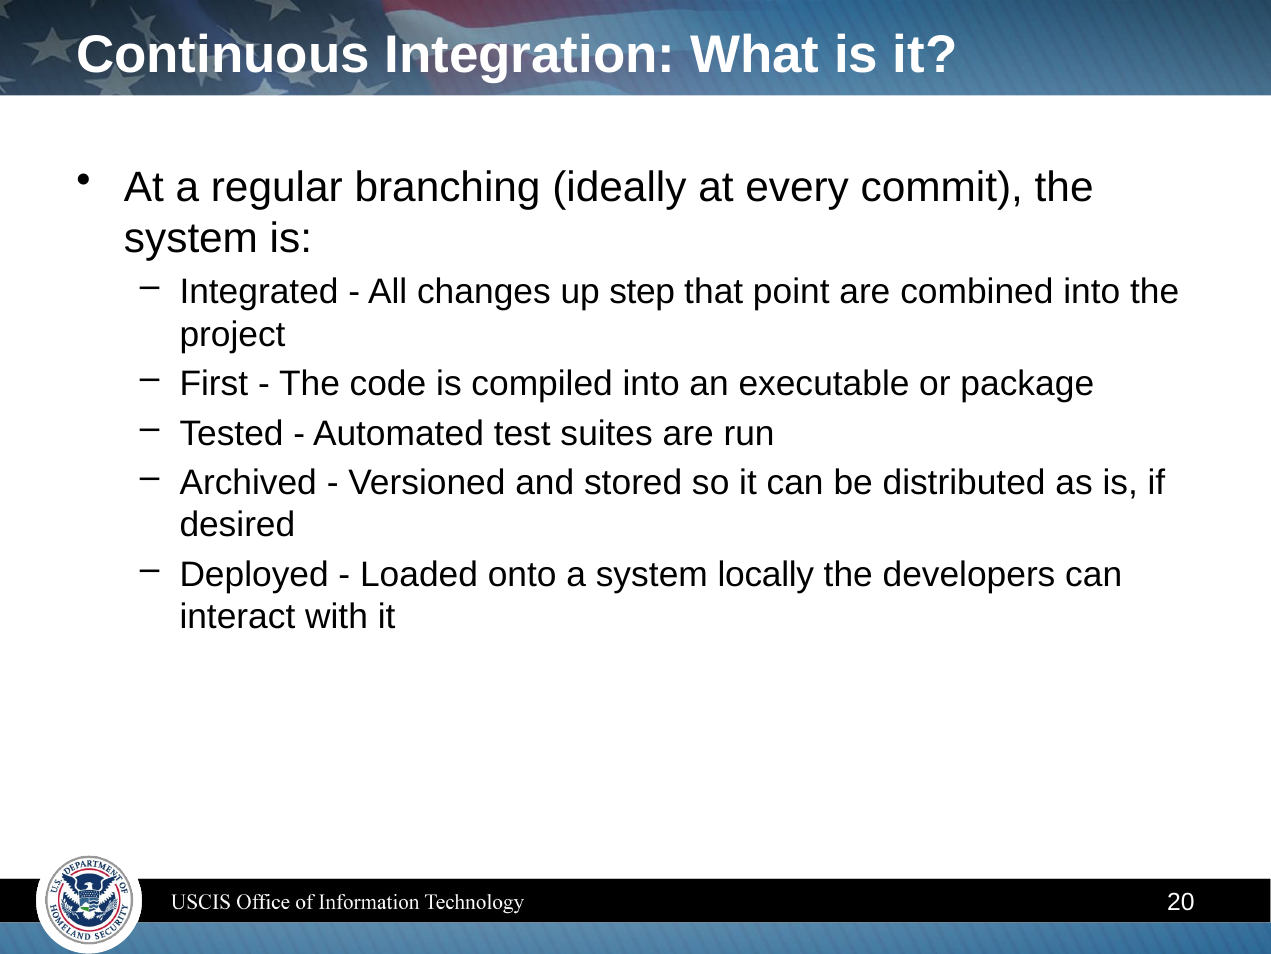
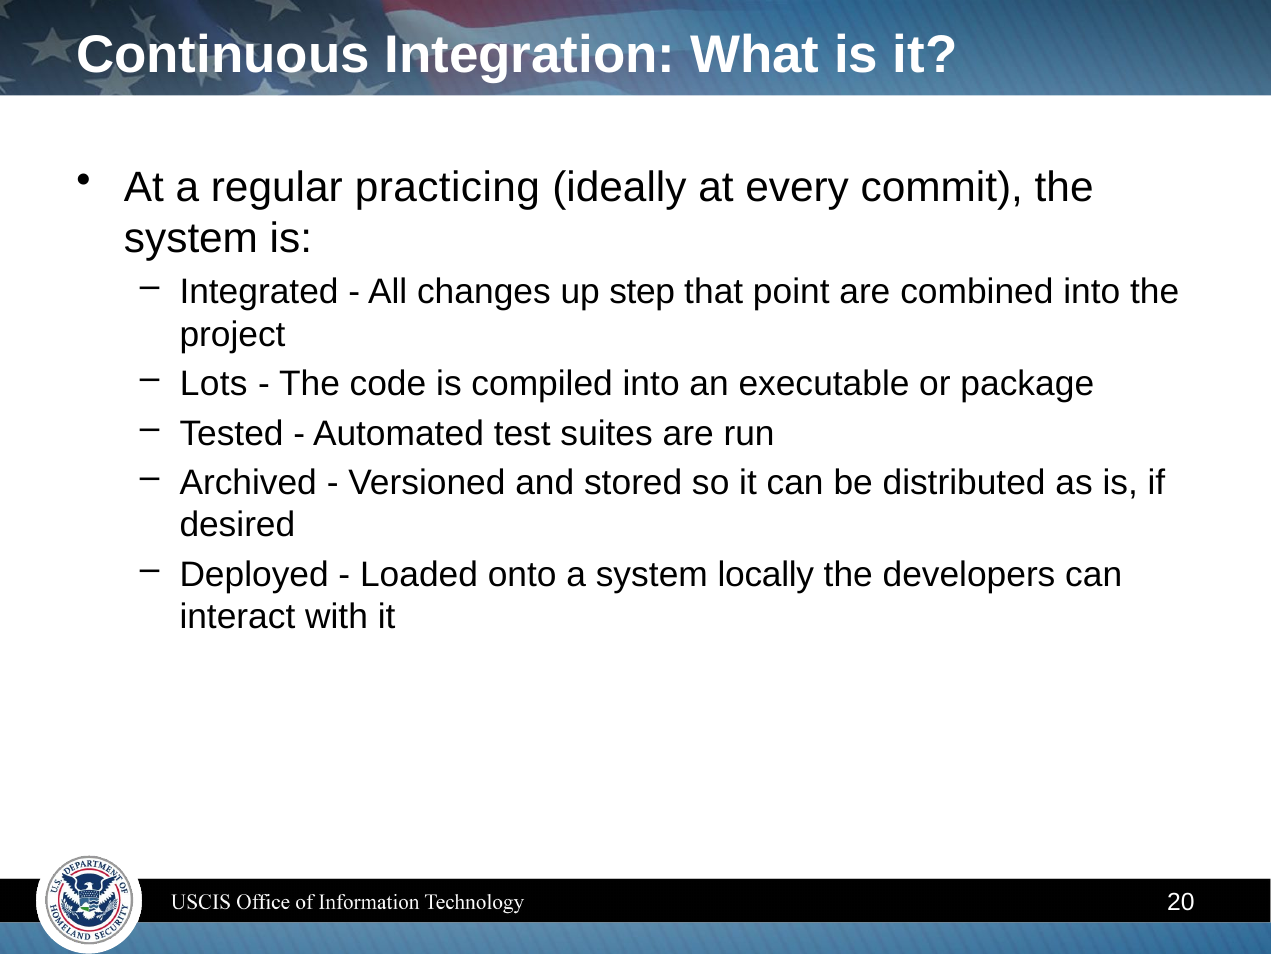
branching: branching -> practicing
First: First -> Lots
